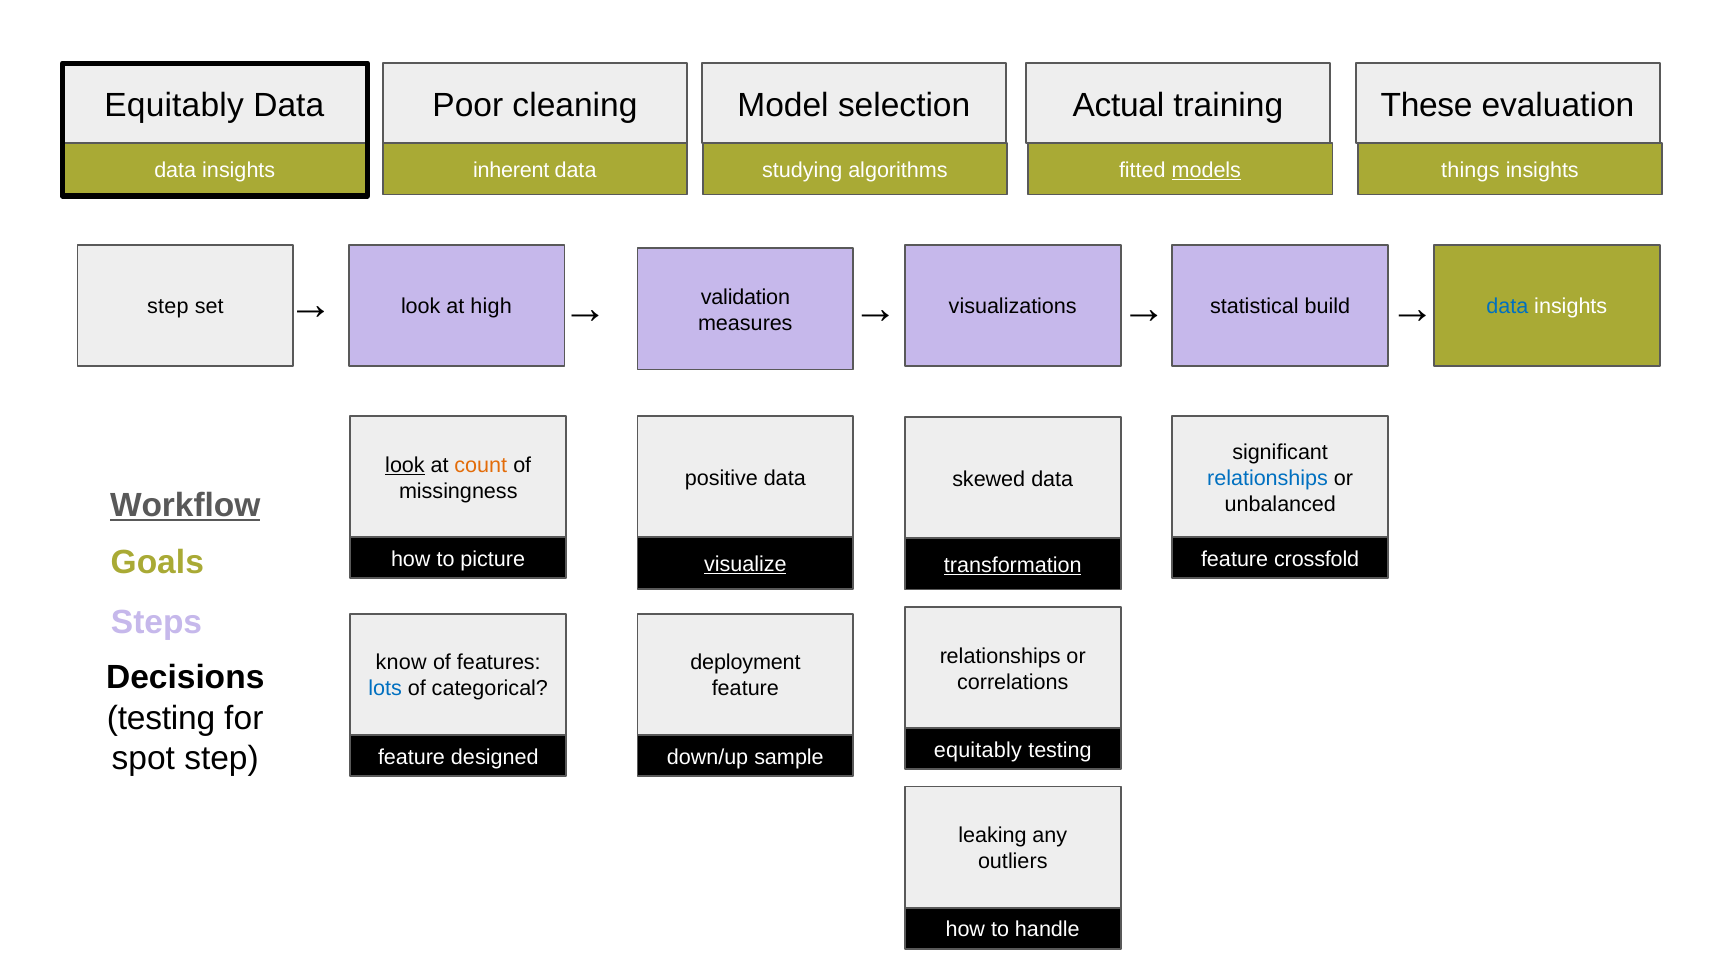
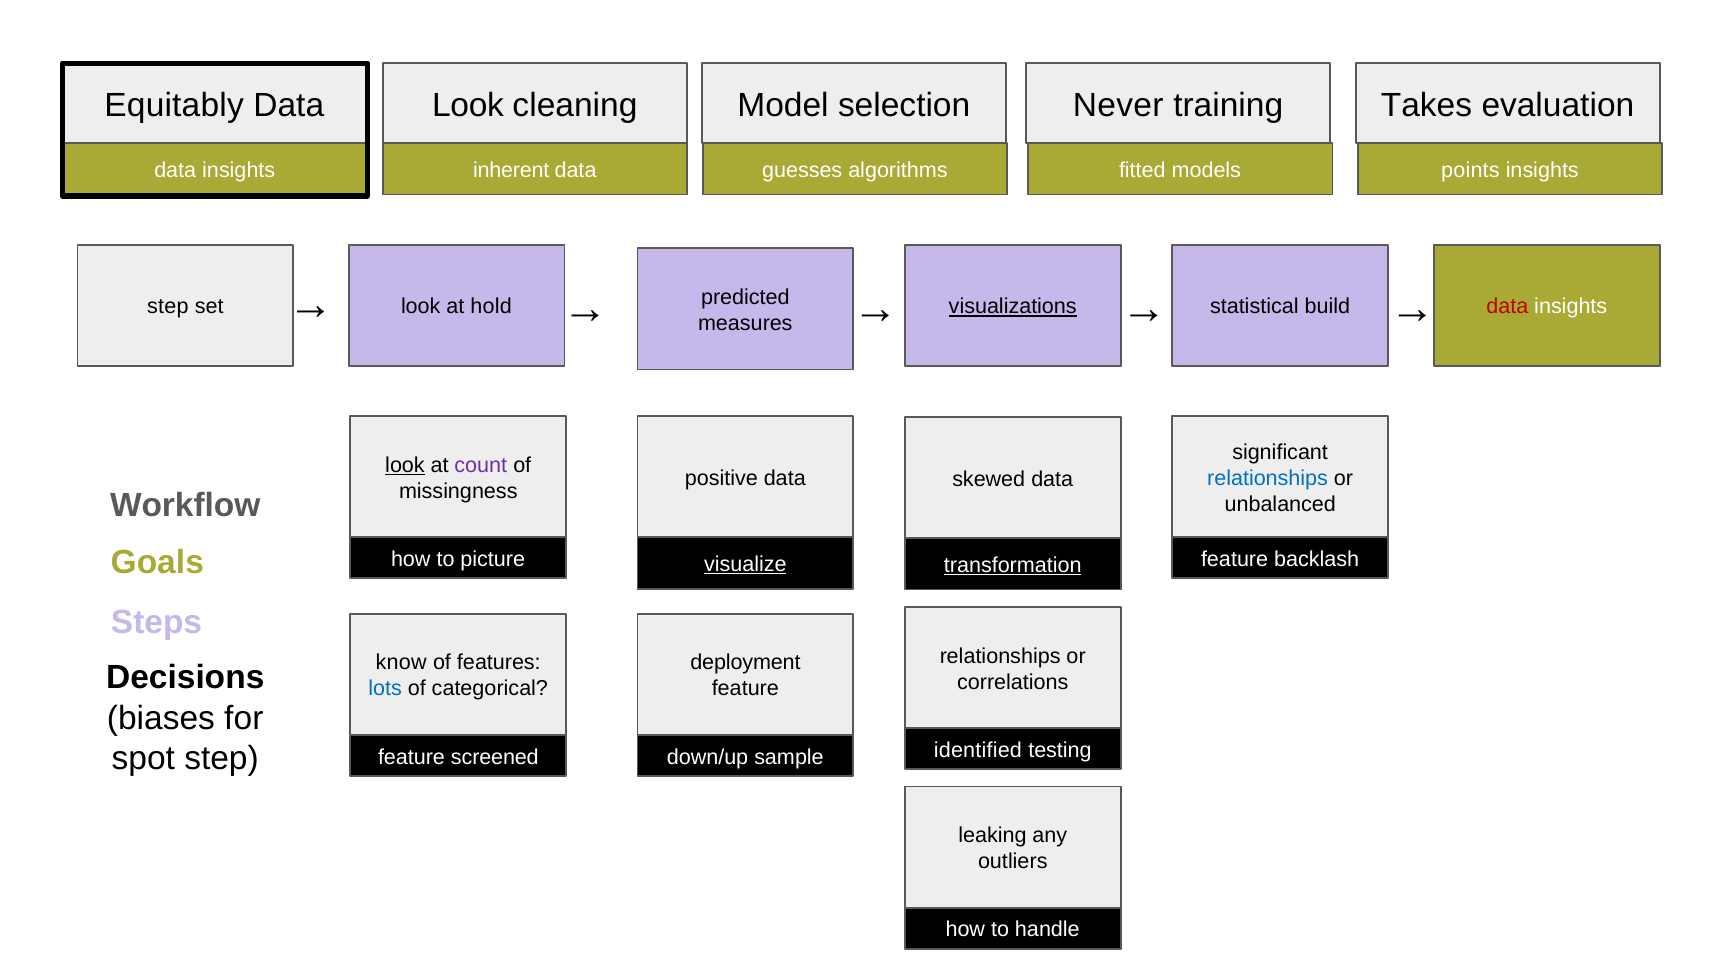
Data Poor: Poor -> Look
Actual: Actual -> Never
These: These -> Takes
studying: studying -> guesses
models underline: present -> none
things: things -> points
visualizations underline: none -> present
data at (1507, 307) colour: blue -> red
high: high -> hold
validation: validation -> predicted
count colour: orange -> purple
Workflow underline: present -> none
crossfold: crossfold -> backlash
testing at (161, 718): testing -> biases
equitably at (978, 750): equitably -> identified
designed: designed -> screened
